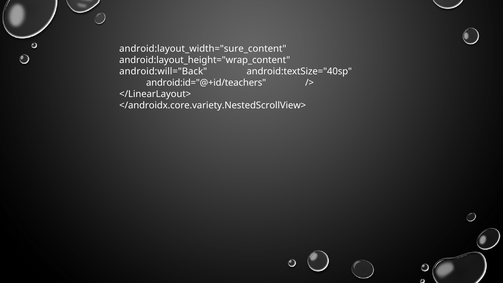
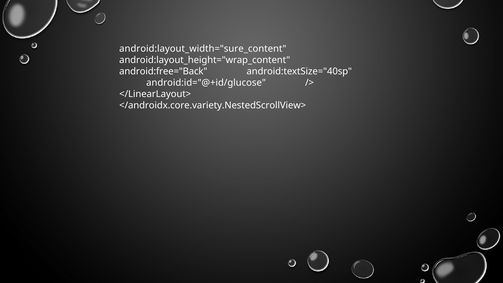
android:will="Back: android:will="Back -> android:free="Back
android:id="@+id/teachers: android:id="@+id/teachers -> android:id="@+id/glucose
